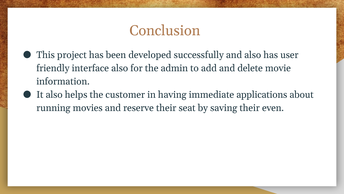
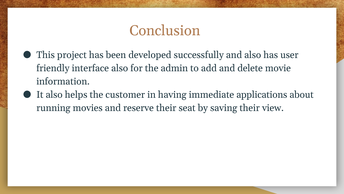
even: even -> view
